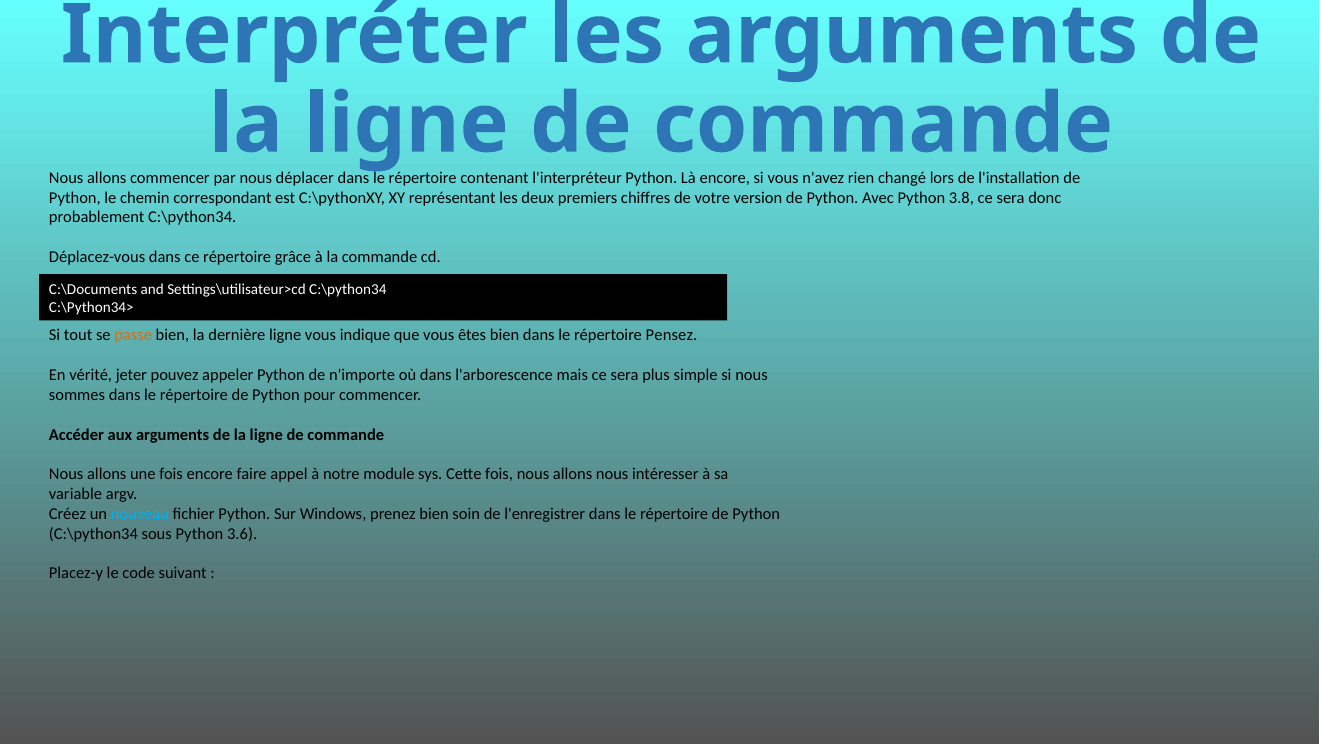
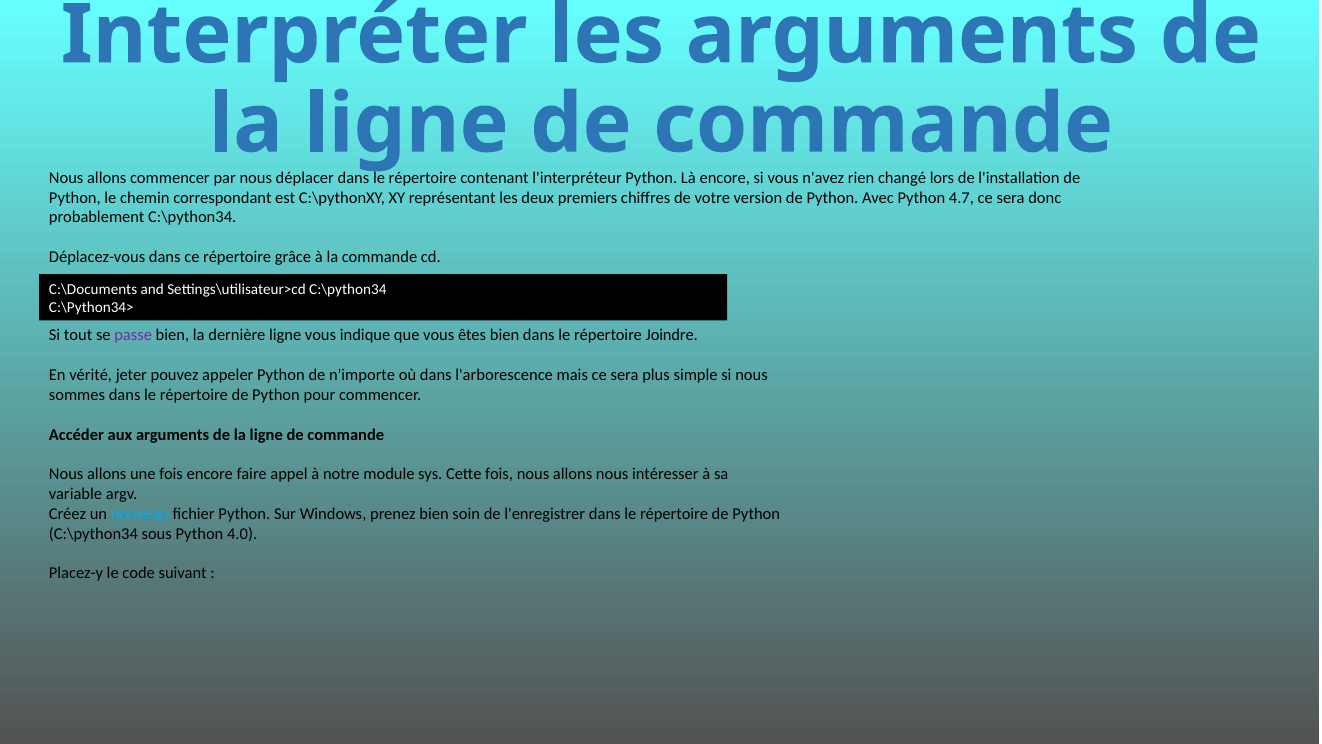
3.8: 3.8 -> 4.7
passe colour: orange -> purple
Pensez: Pensez -> Joindre
3.6: 3.6 -> 4.0
